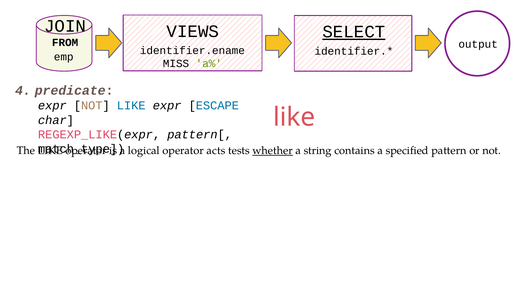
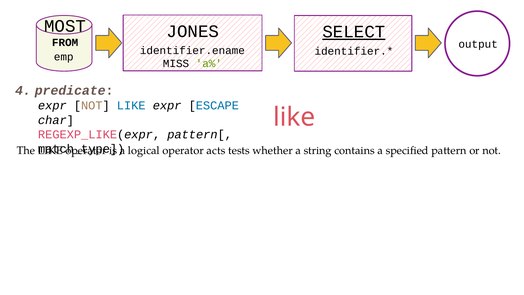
JOIN: JOIN -> MOST
VIEWS: VIEWS -> JONES
whether underline: present -> none
